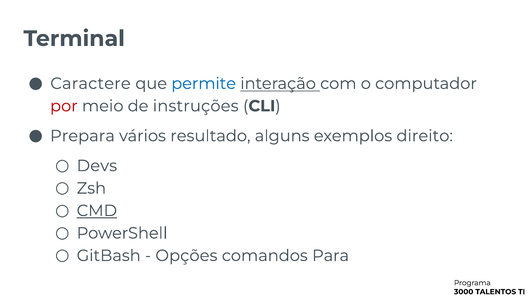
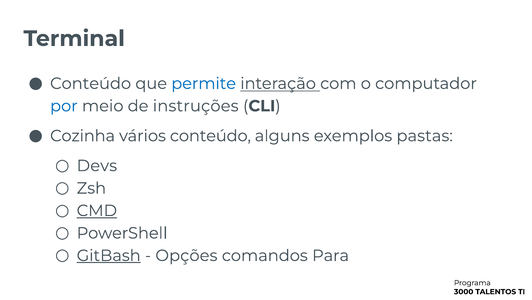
Caractere at (90, 83): Caractere -> Conteúdo
por colour: red -> blue
Prepara: Prepara -> Cozinha
vários resultado: resultado -> conteúdo
direito: direito -> pastas
GitBash underline: none -> present
